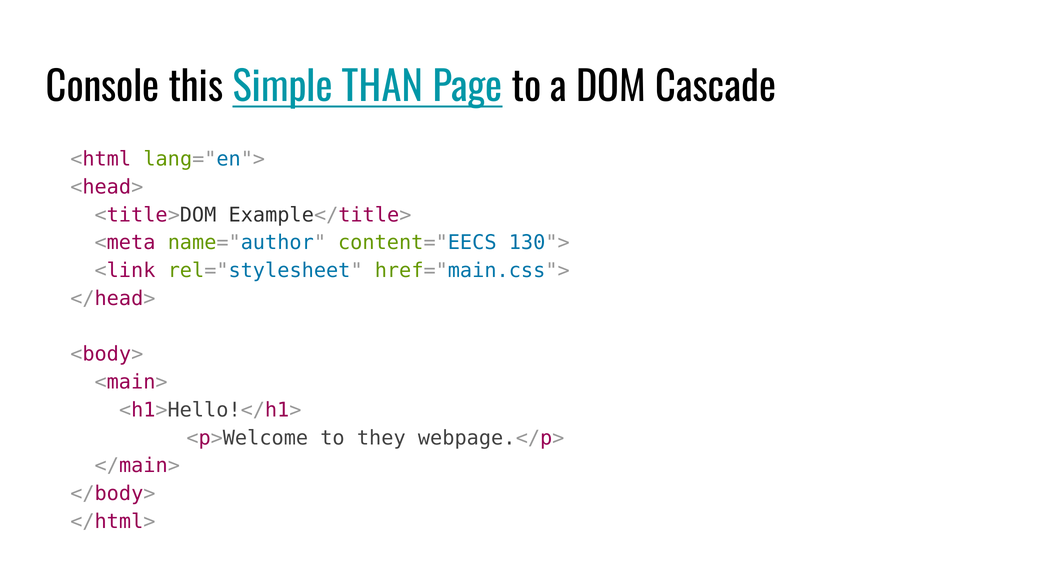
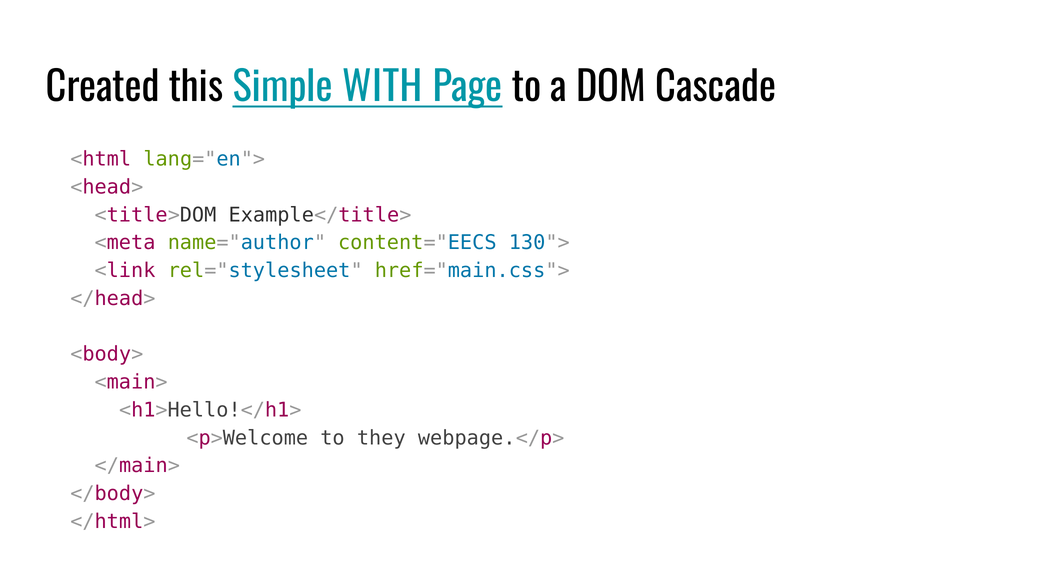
Console: Console -> Created
THAN: THAN -> WITH
